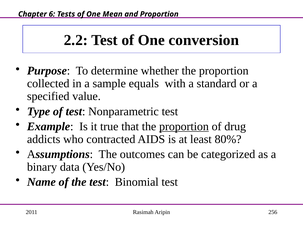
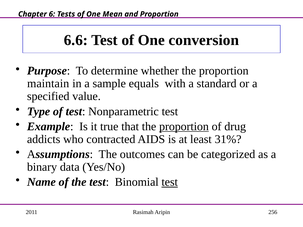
2.2: 2.2 -> 6.6
collected: collected -> maintain
80%: 80% -> 31%
test at (170, 182) underline: none -> present
